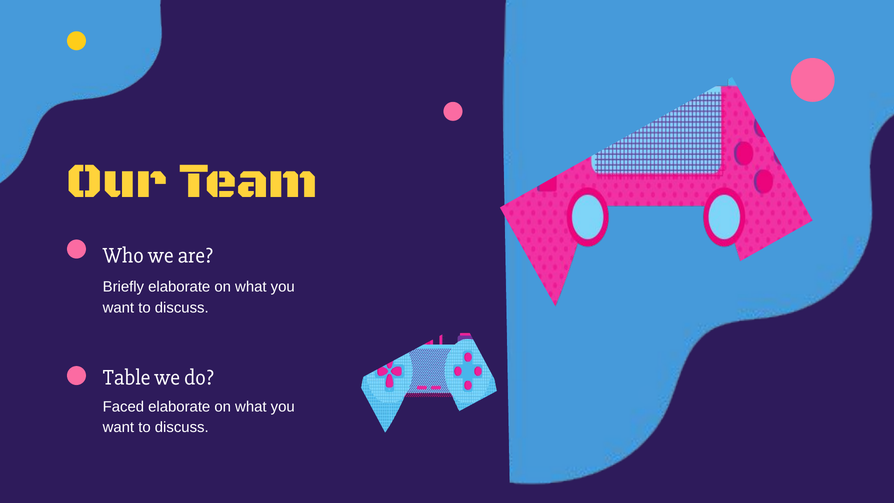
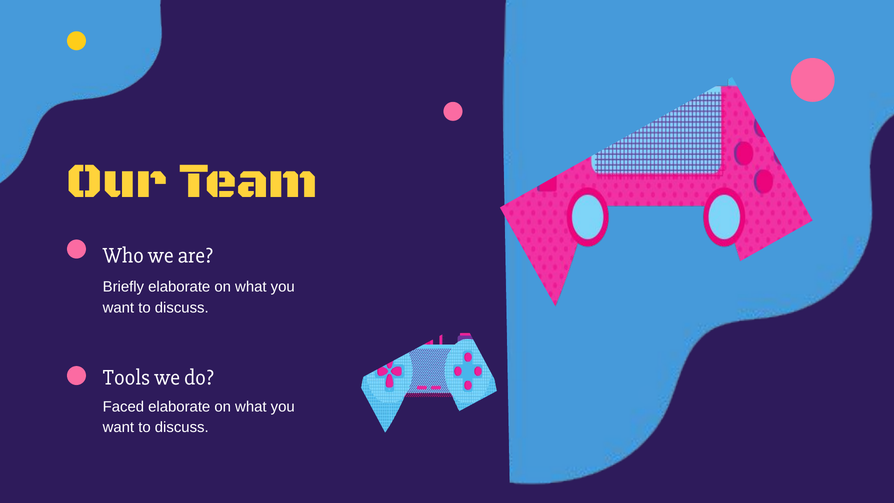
Table: Table -> Tools
